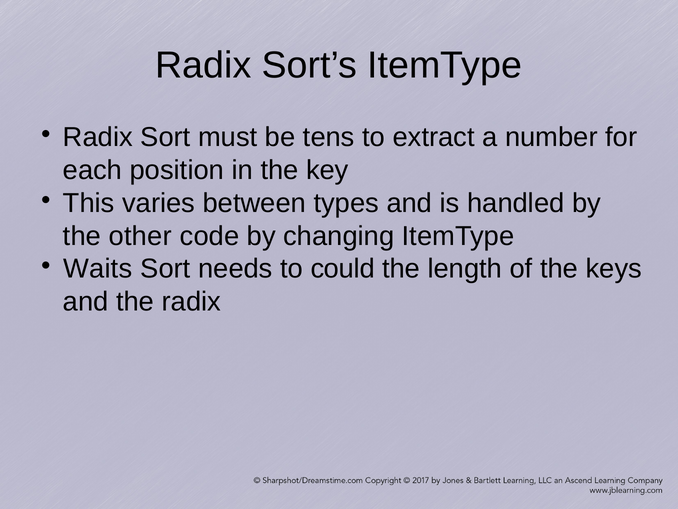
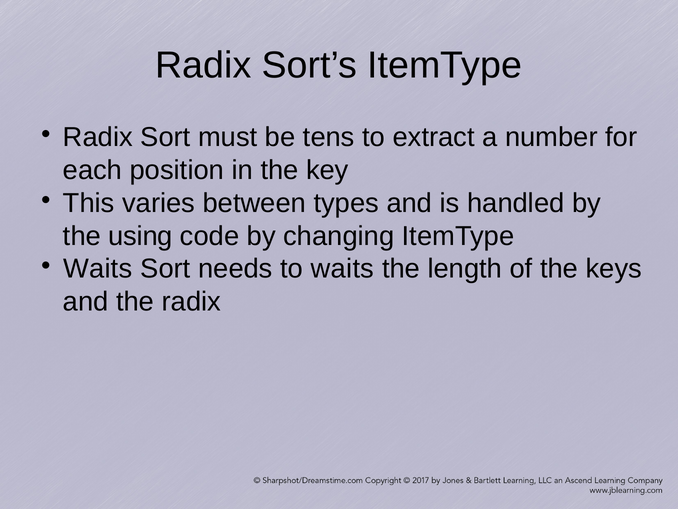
other: other -> using
to could: could -> waits
